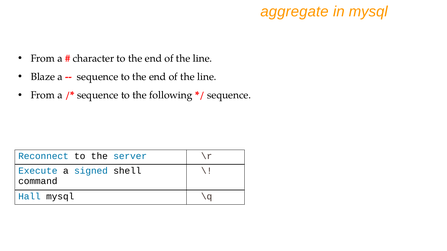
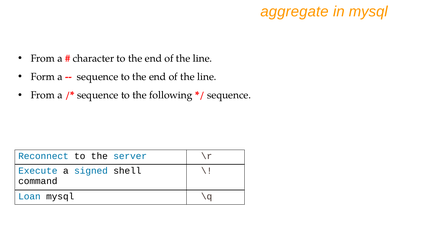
Blaze: Blaze -> Form
Hall: Hall -> Loan
